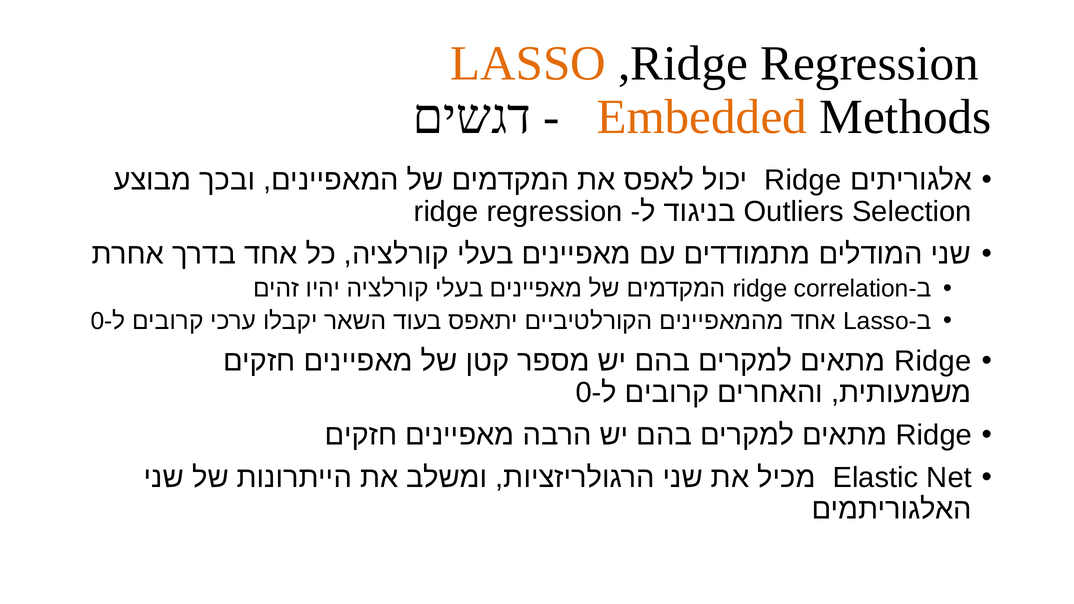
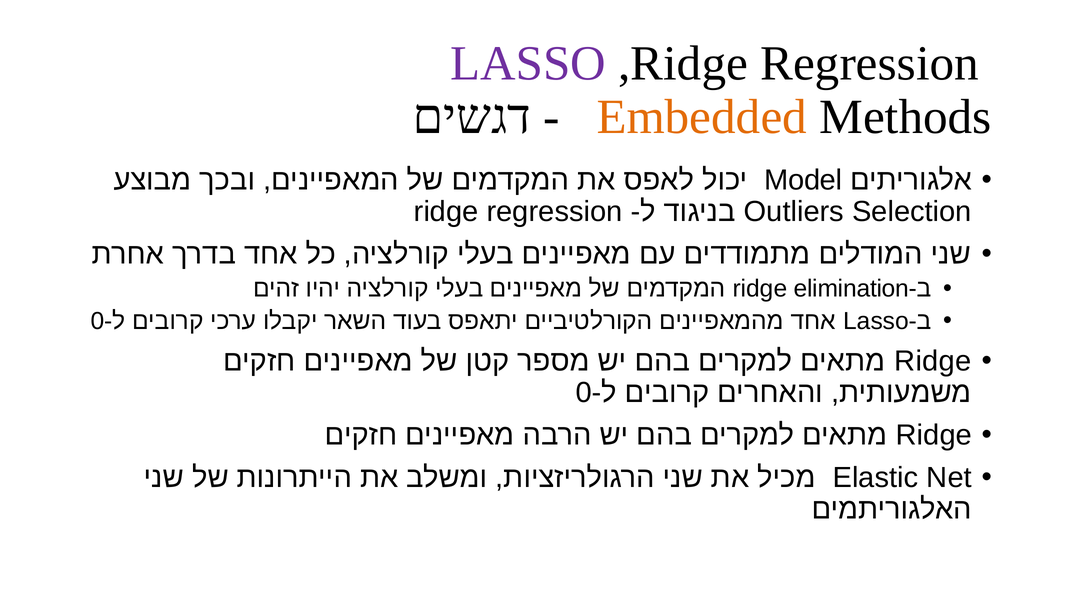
LASSO at (528, 64) colour: orange -> purple
Ridge at (803, 180): Ridge -> Model
correlation: correlation -> elimination
